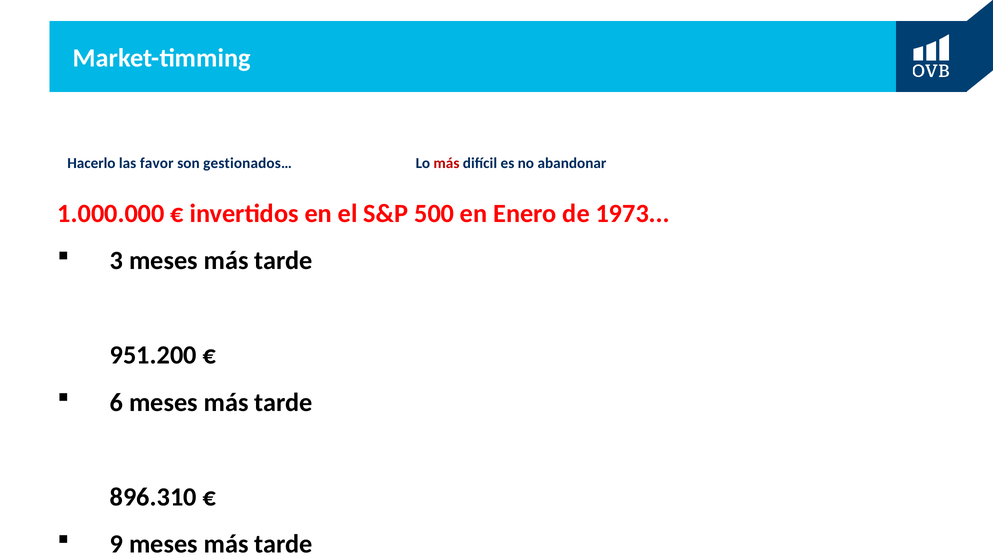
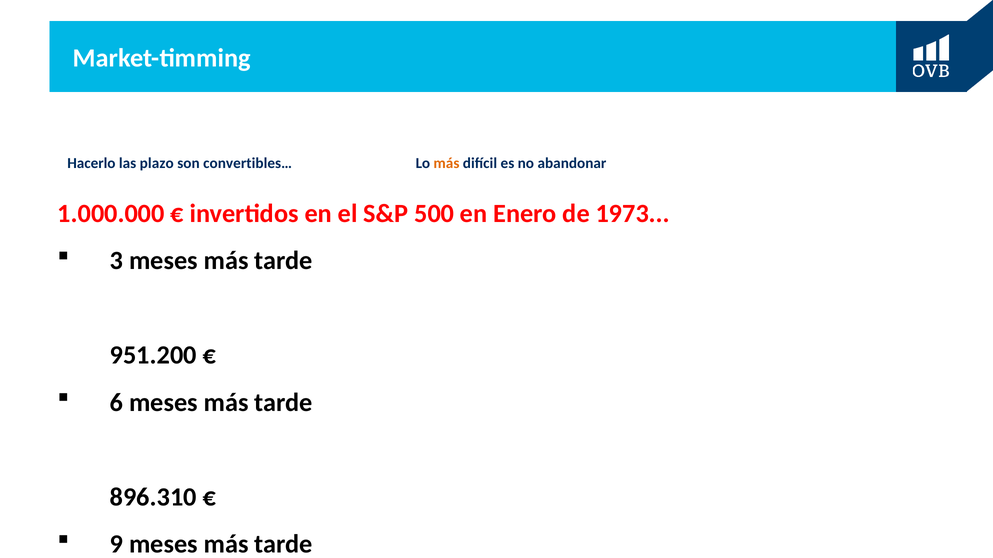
favor: favor -> plazo
gestionados…: gestionados… -> convertibles…
más at (446, 163) colour: red -> orange
